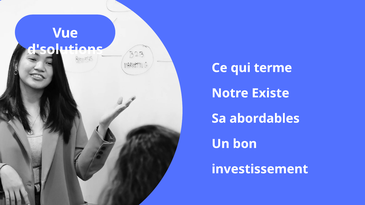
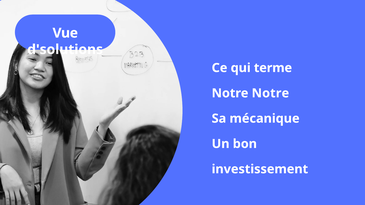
Notre Existe: Existe -> Notre
abordables: abordables -> mécanique
